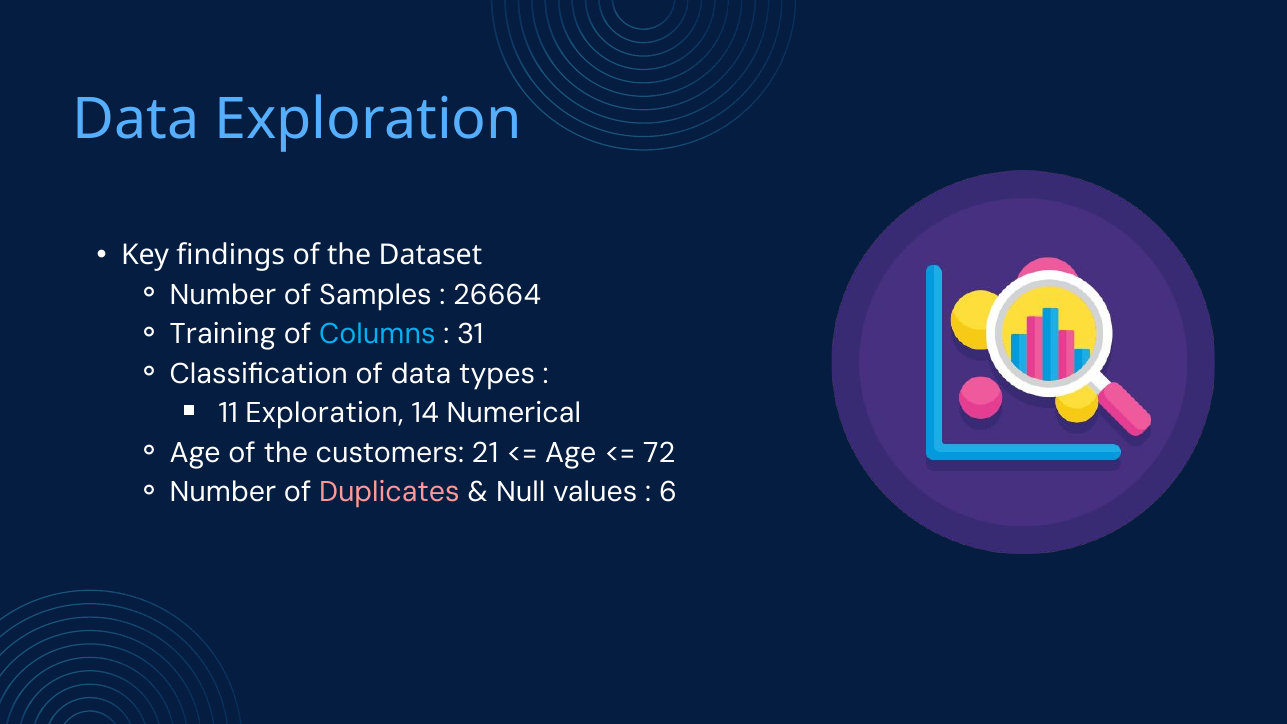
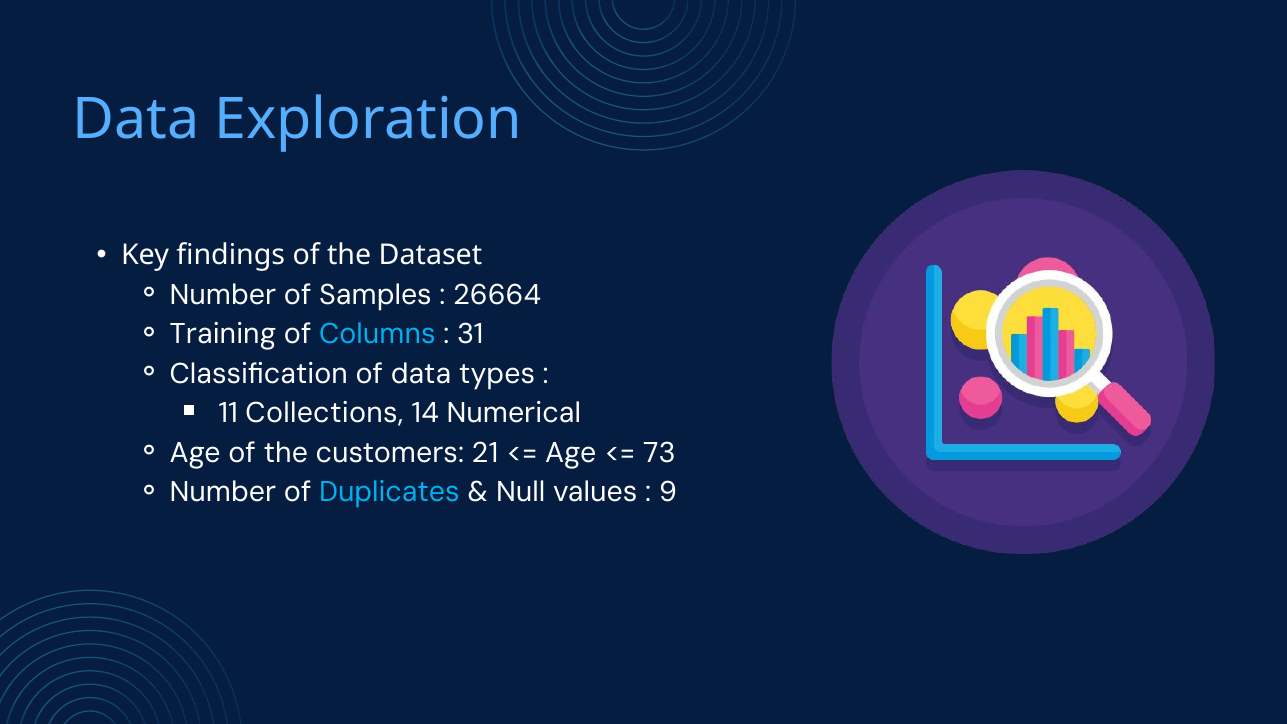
11 Exploration: Exploration -> Collections
72: 72 -> 73
Duplicates colour: pink -> light blue
6: 6 -> 9
